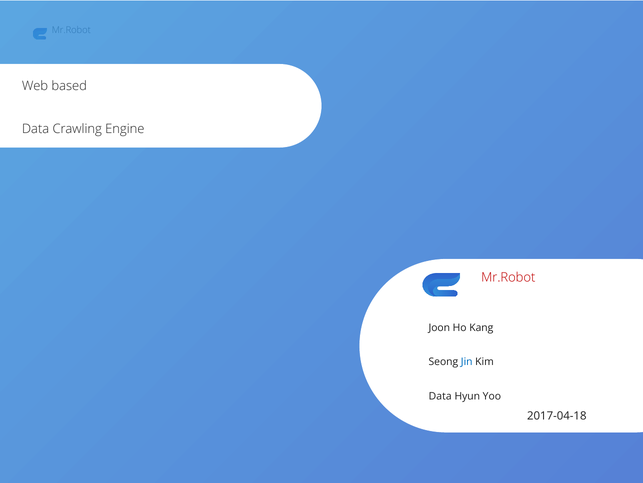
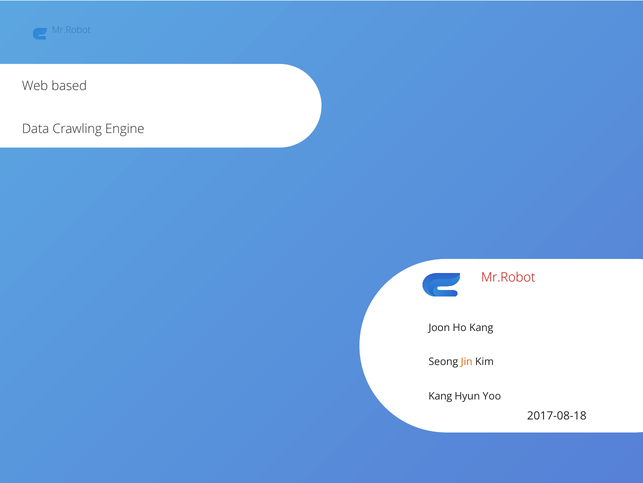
Jin colour: blue -> orange
Data at (440, 396): Data -> Kang
2017-04-18: 2017-04-18 -> 2017-08-18
